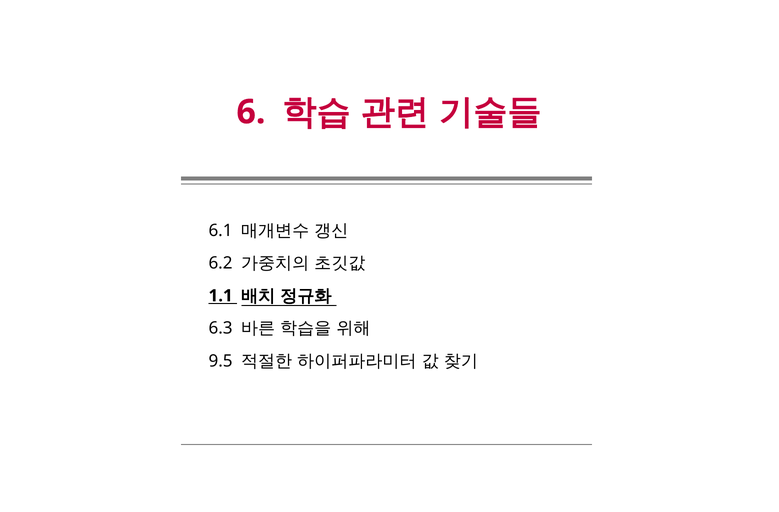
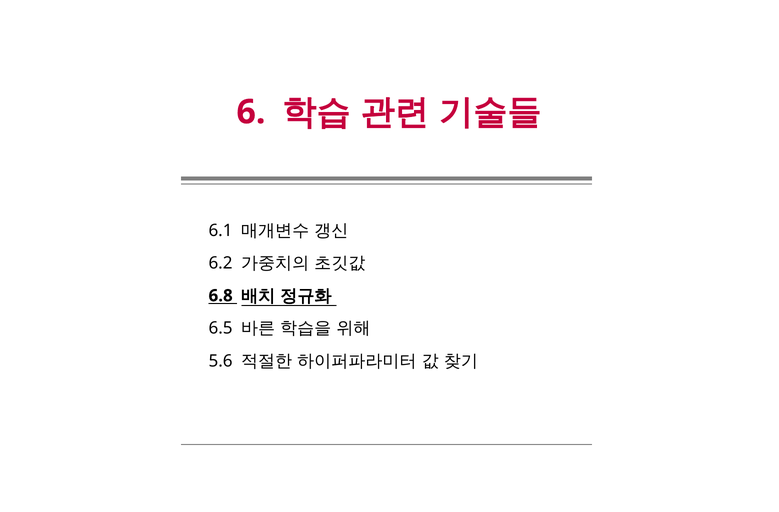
1.1: 1.1 -> 6.8
6.3: 6.3 -> 6.5
9.5: 9.5 -> 5.6
